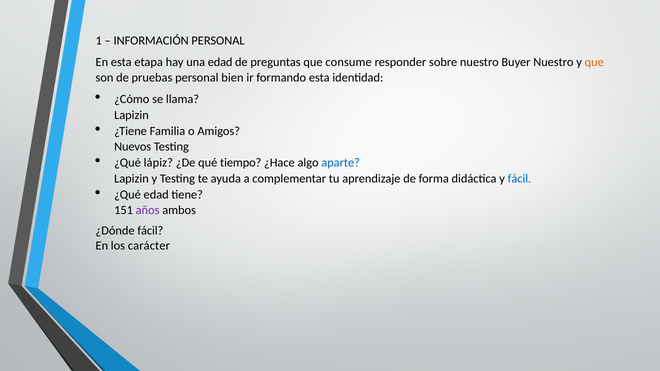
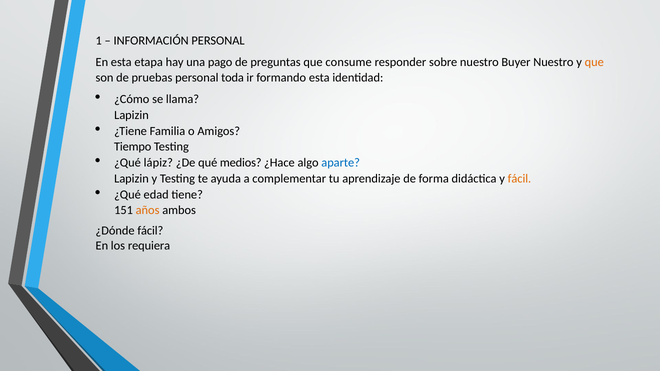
una edad: edad -> pago
bien: bien -> toda
Nuevos: Nuevos -> Tiempo
tiempo: tiempo -> medios
fácil at (519, 179) colour: blue -> orange
años colour: purple -> orange
carácter: carácter -> requiera
